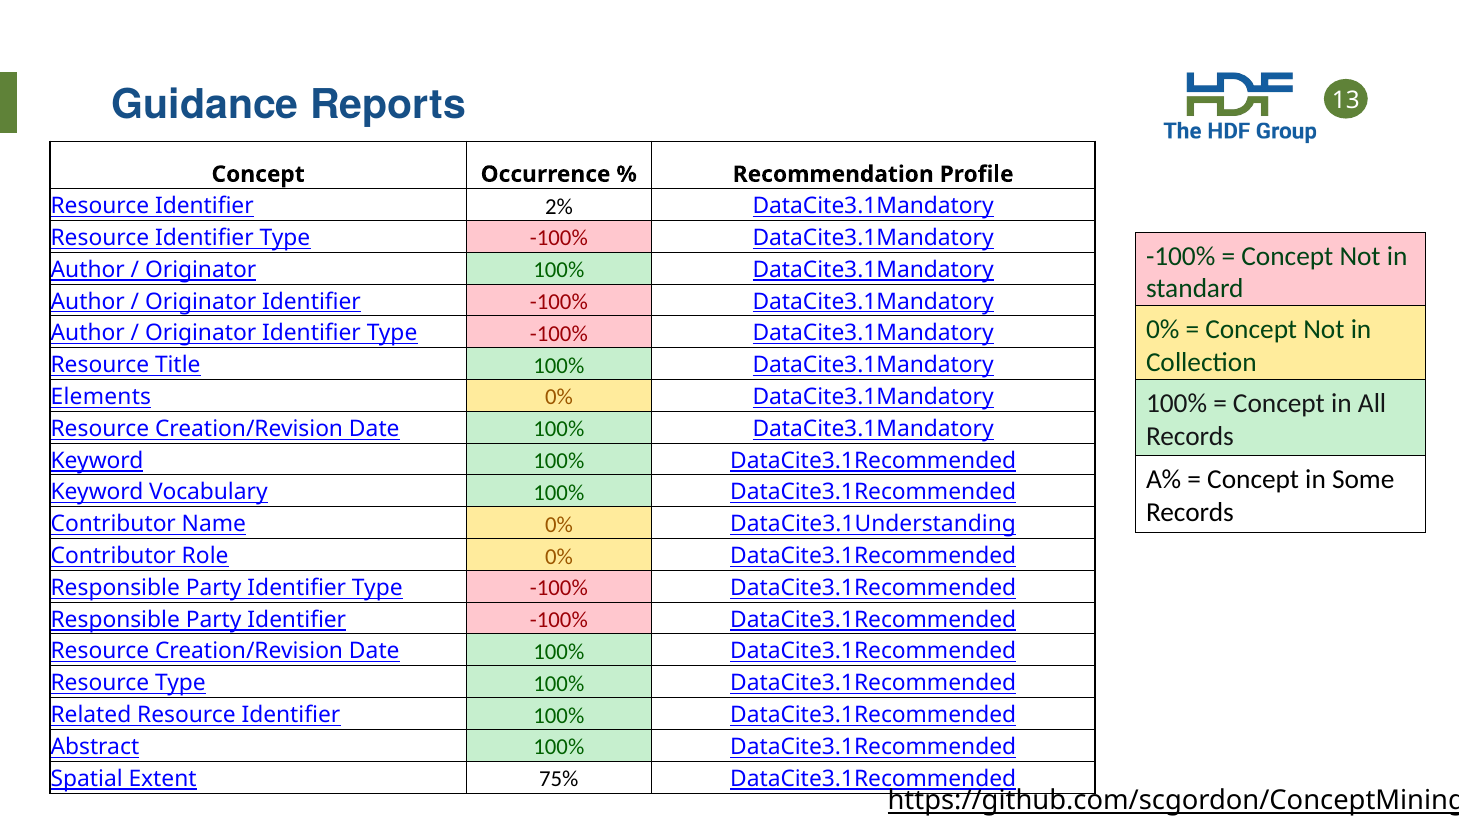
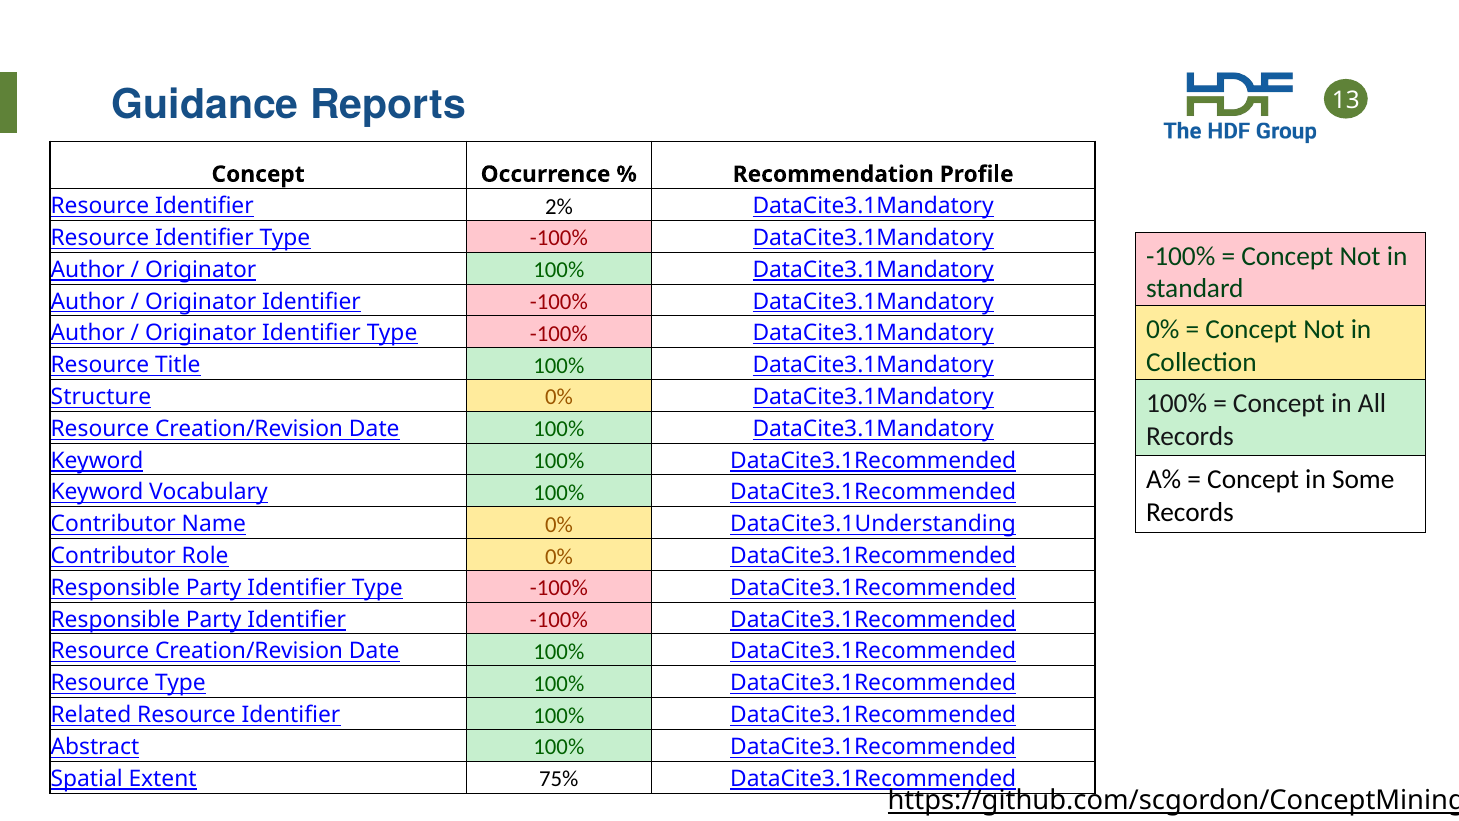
Elements: Elements -> Structure
